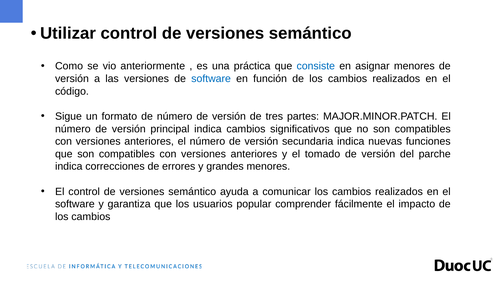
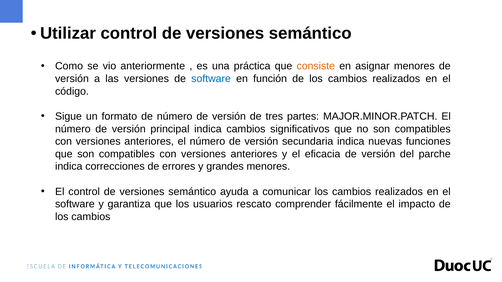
consiste colour: blue -> orange
tomado: tomado -> eficacia
popular: popular -> rescato
